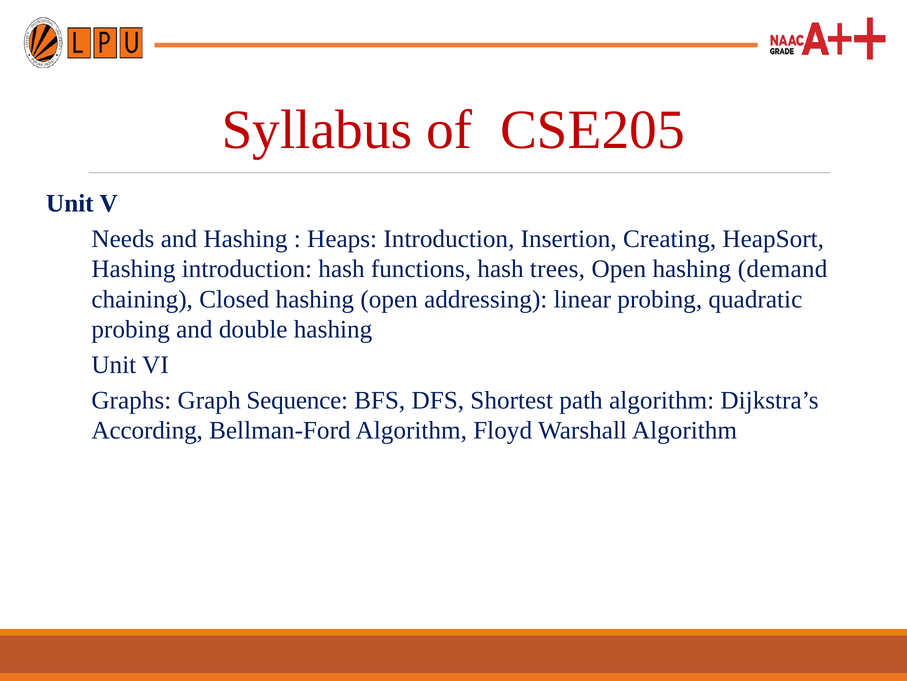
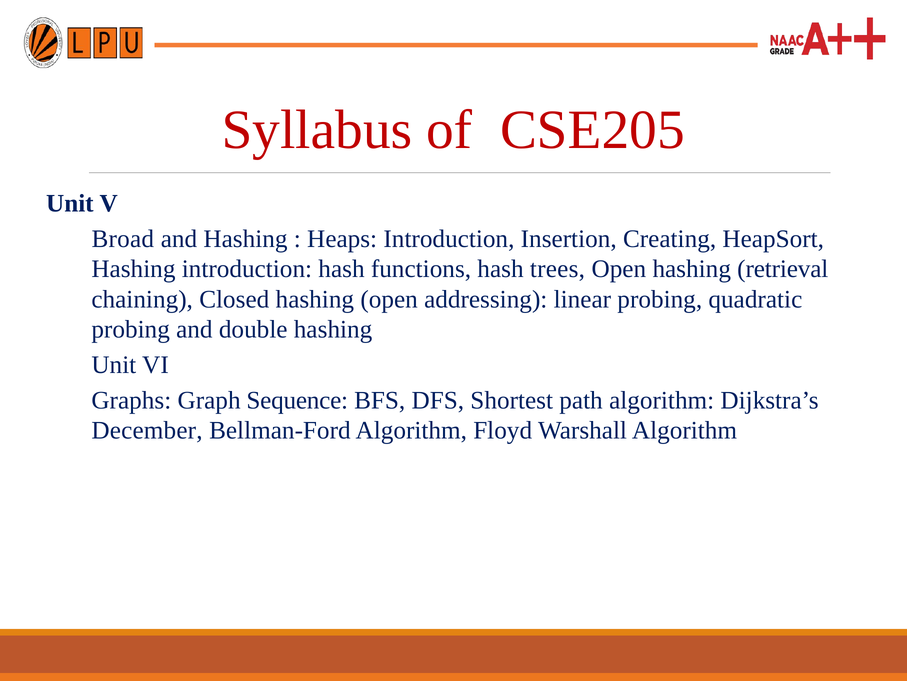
Needs: Needs -> Broad
demand: demand -> retrieval
According: According -> December
